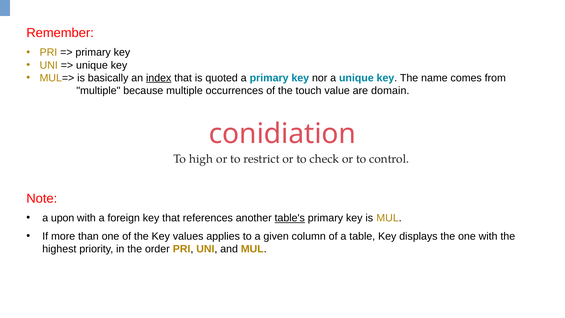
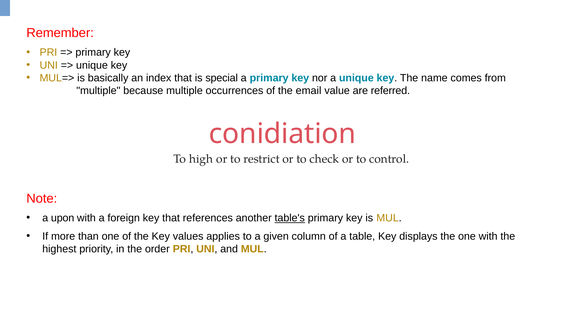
index underline: present -> none
quoted: quoted -> special
touch: touch -> email
domain: domain -> referred
